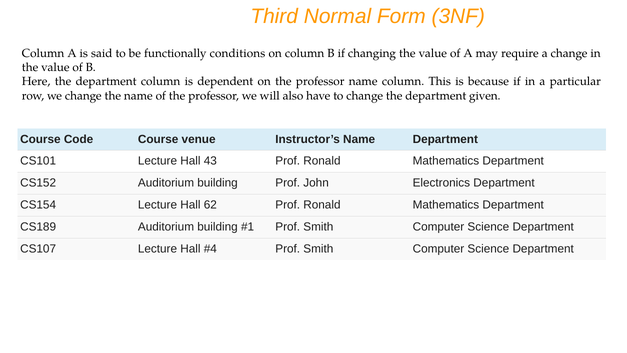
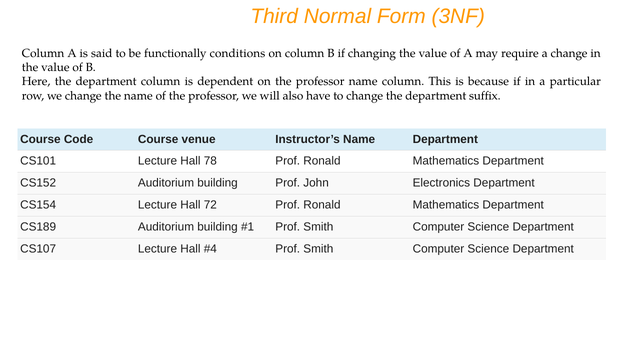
given: given -> suffix
43: 43 -> 78
62: 62 -> 72
